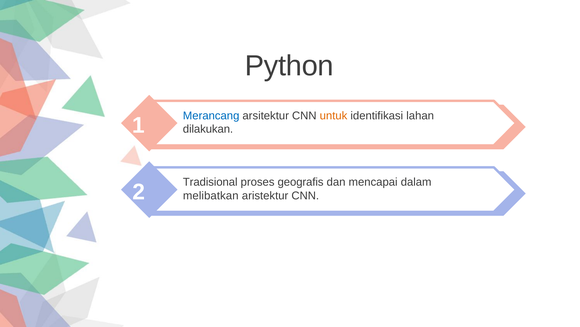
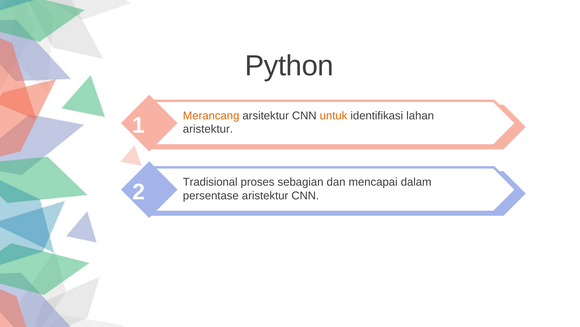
Merancang colour: blue -> orange
dilakukan at (208, 129): dilakukan -> aristektur
geografis: geografis -> sebagian
melibatkan: melibatkan -> persentase
